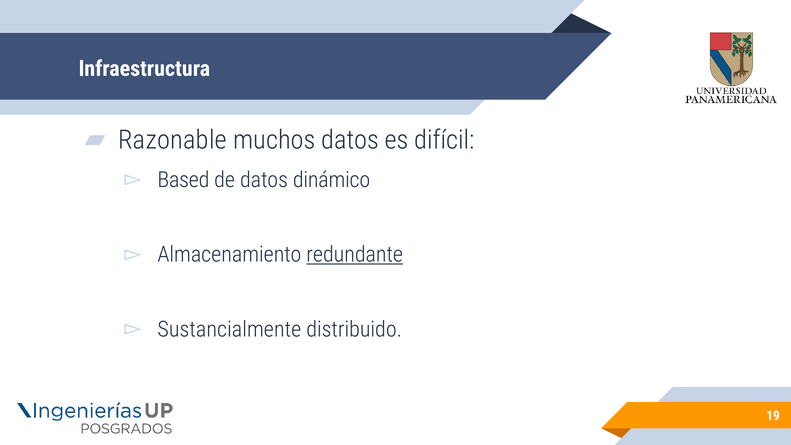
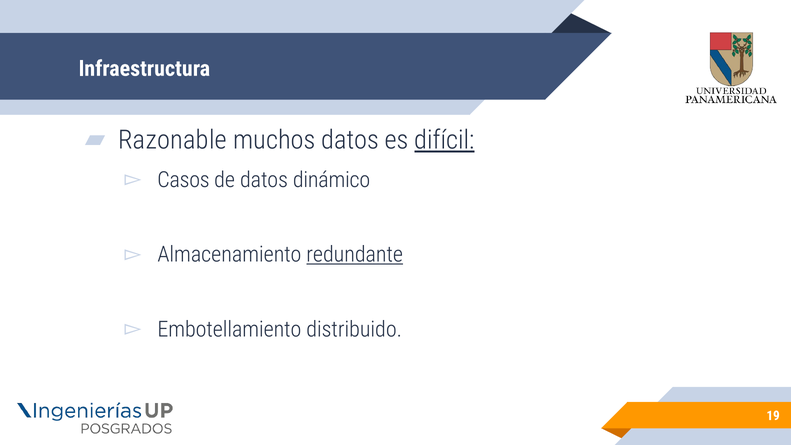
difícil underline: none -> present
Based: Based -> Casos
Sustancialmente: Sustancialmente -> Embotellamiento
